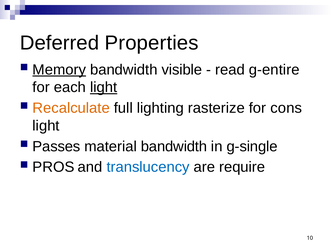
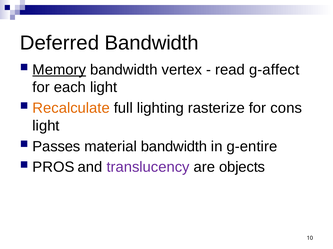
Deferred Properties: Properties -> Bandwidth
visible: visible -> vertex
g-entire: g-entire -> g-affect
light at (104, 88) underline: present -> none
g-single: g-single -> g-entire
translucency colour: blue -> purple
require: require -> objects
